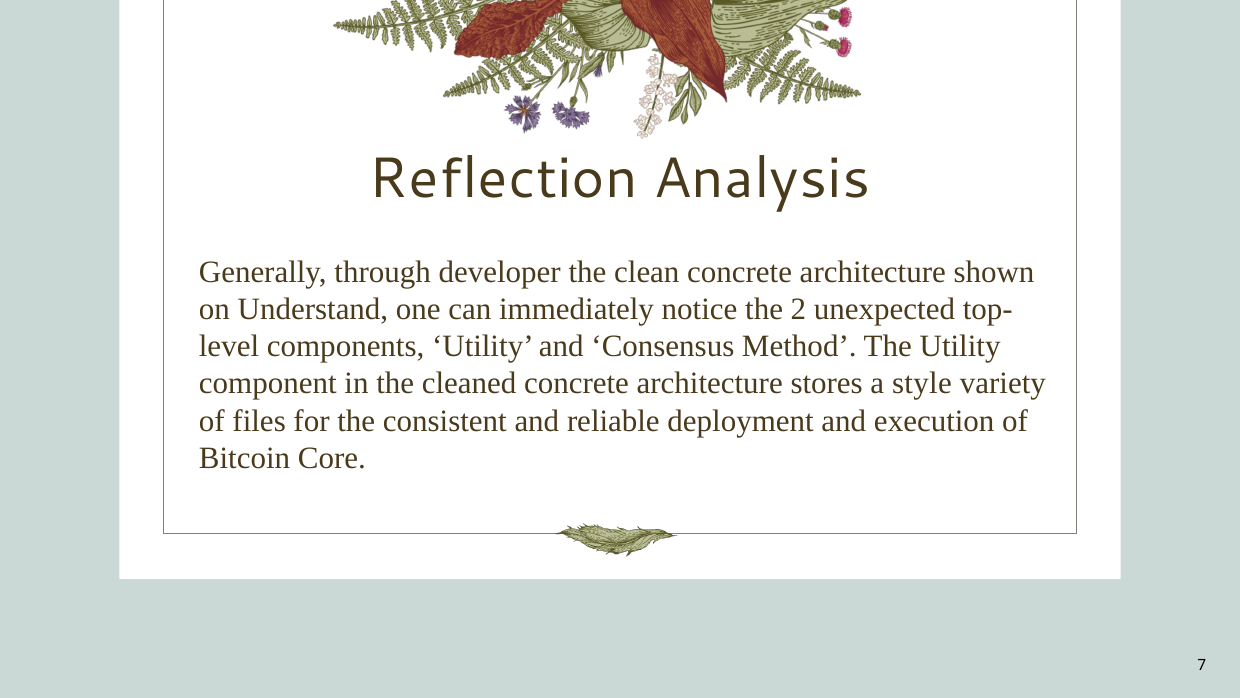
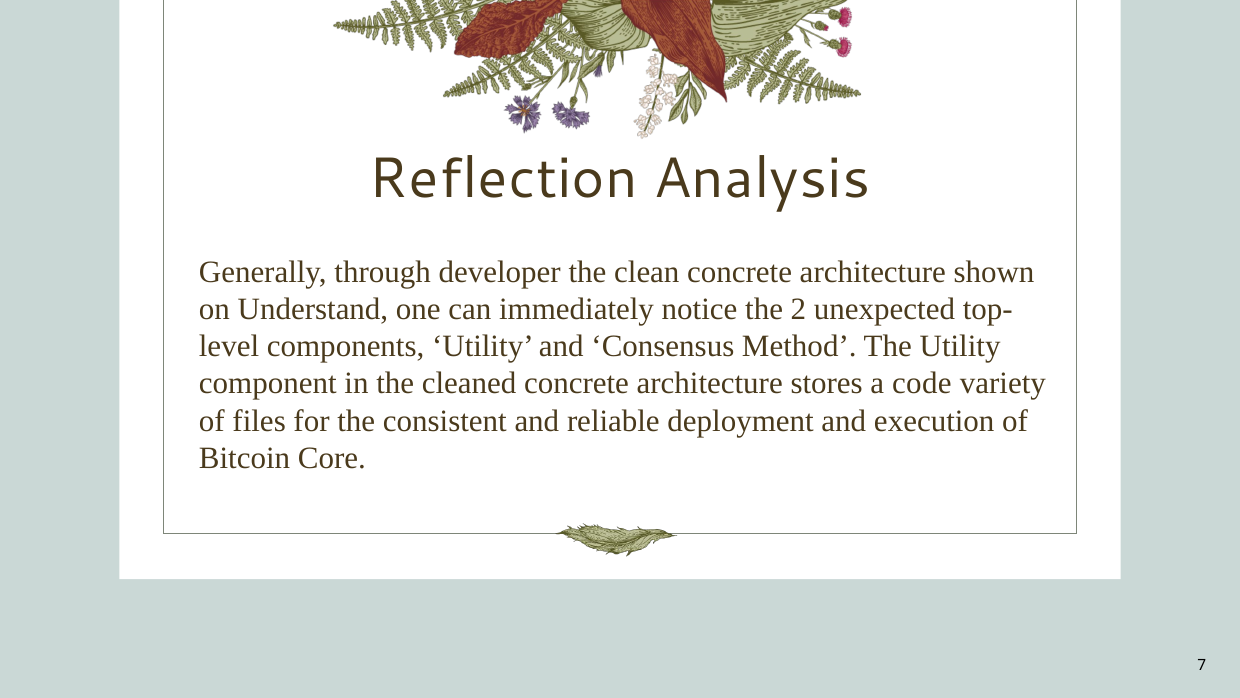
style: style -> code
